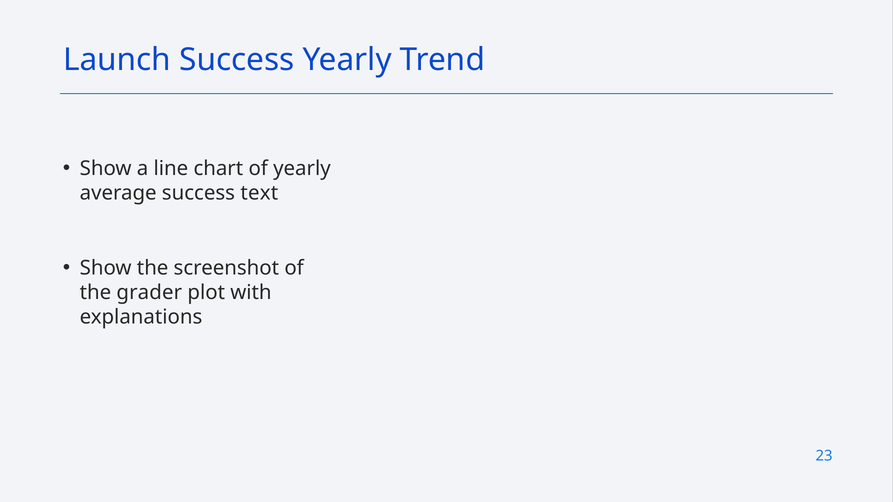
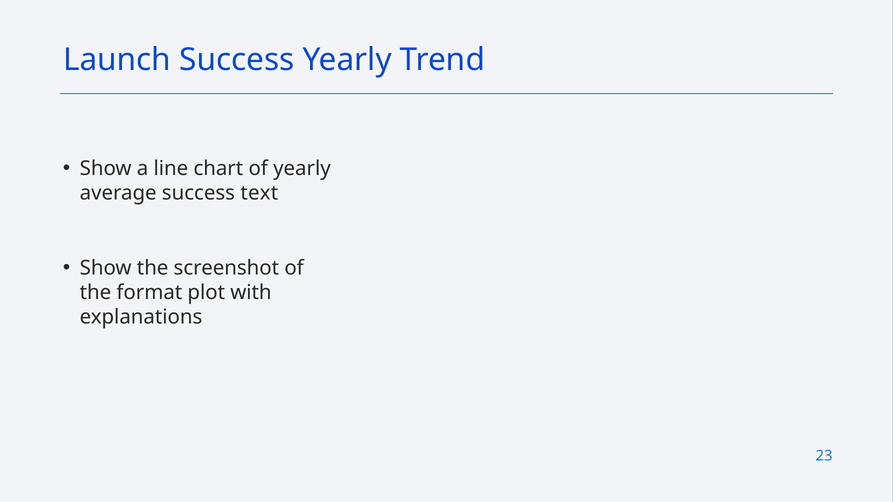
grader: grader -> format
